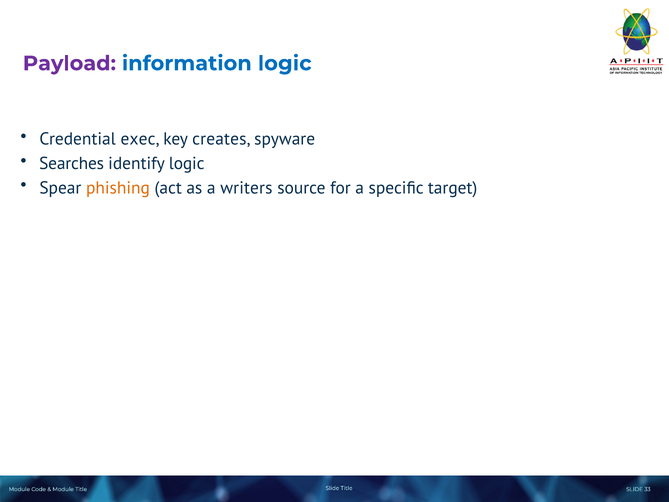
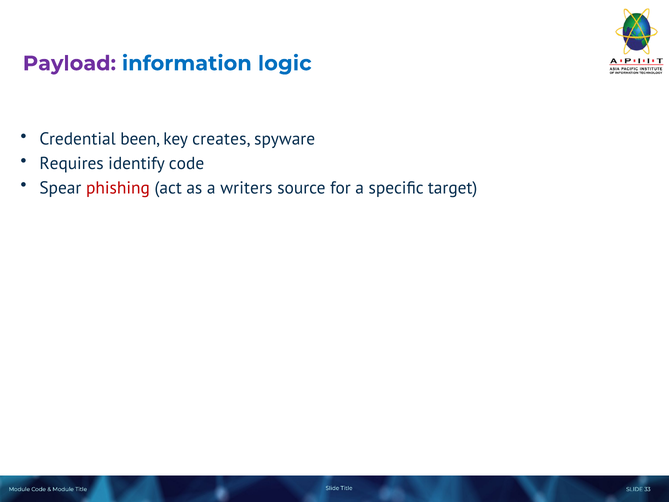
exec: exec -> been
Searches: Searches -> Requires
identify logic: logic -> code
phishing colour: orange -> red
